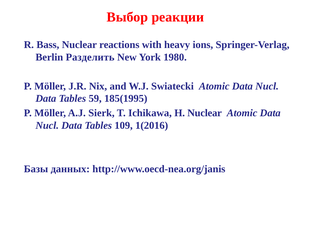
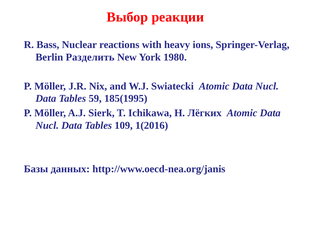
H Nuclear: Nuclear -> Лёгких
